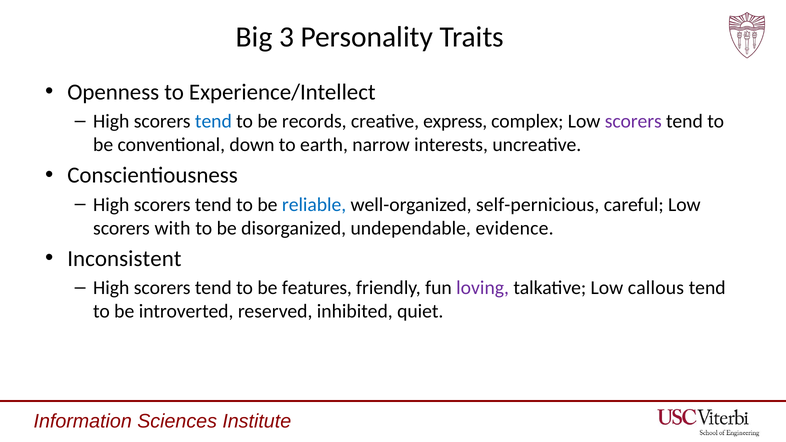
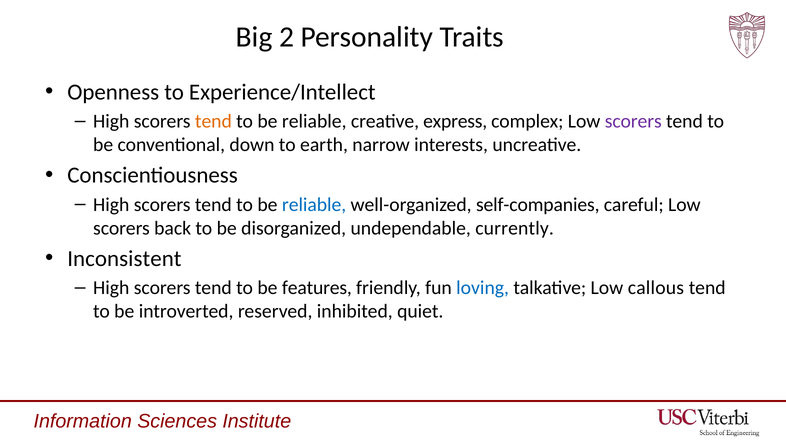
3: 3 -> 2
tend at (213, 121) colour: blue -> orange
records at (314, 121): records -> reliable
self-pernicious: self-pernicious -> self-companies
with: with -> back
evidence: evidence -> currently
loving colour: purple -> blue
